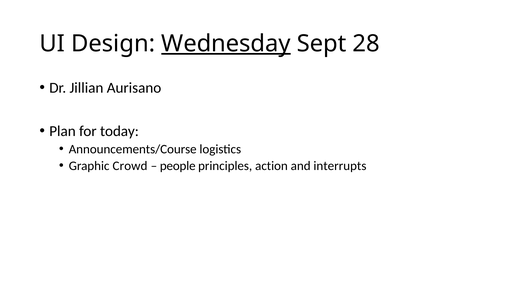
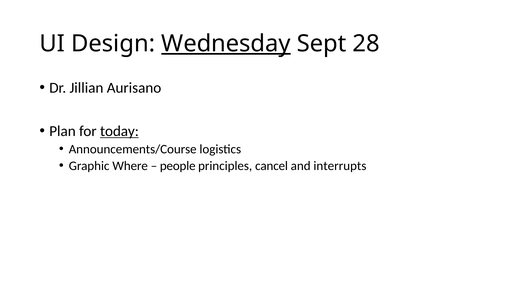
today underline: none -> present
Crowd: Crowd -> Where
action: action -> cancel
